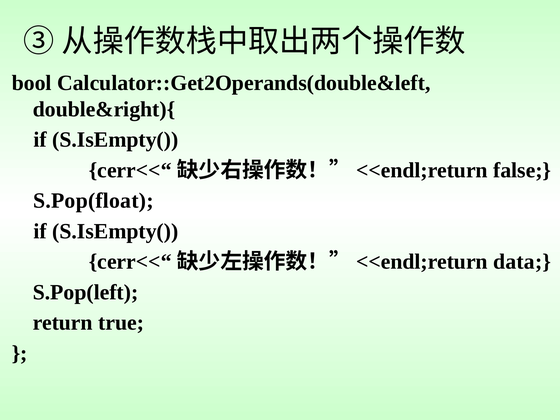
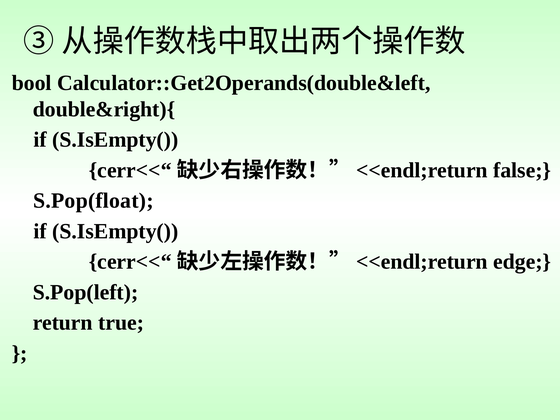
data: data -> edge
